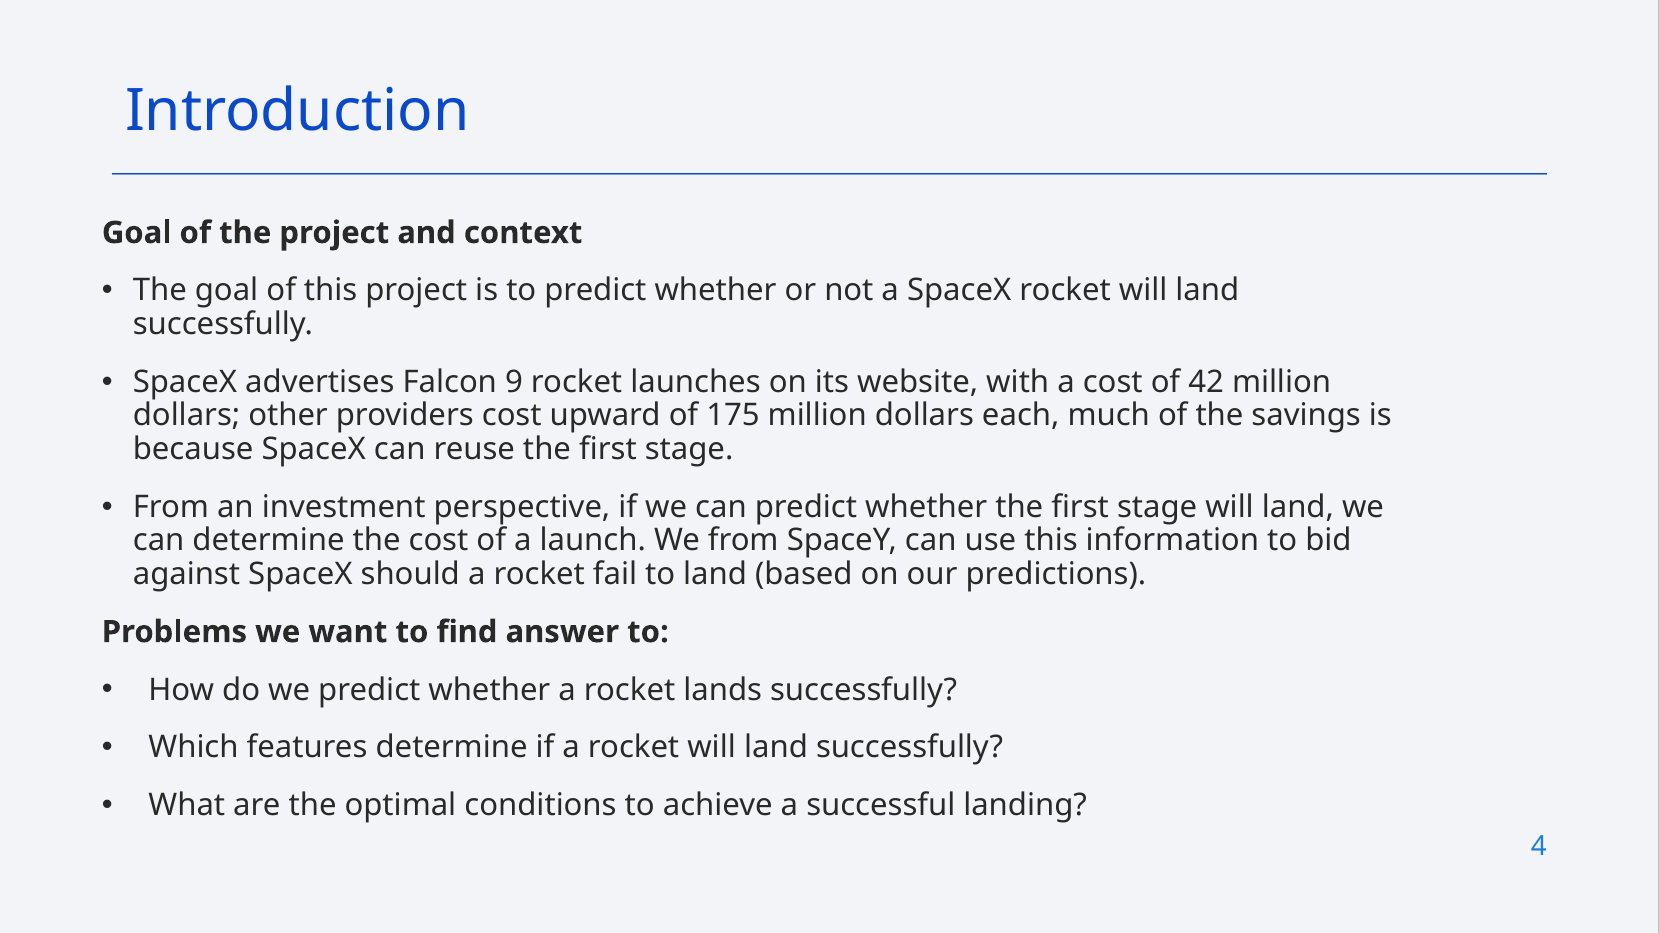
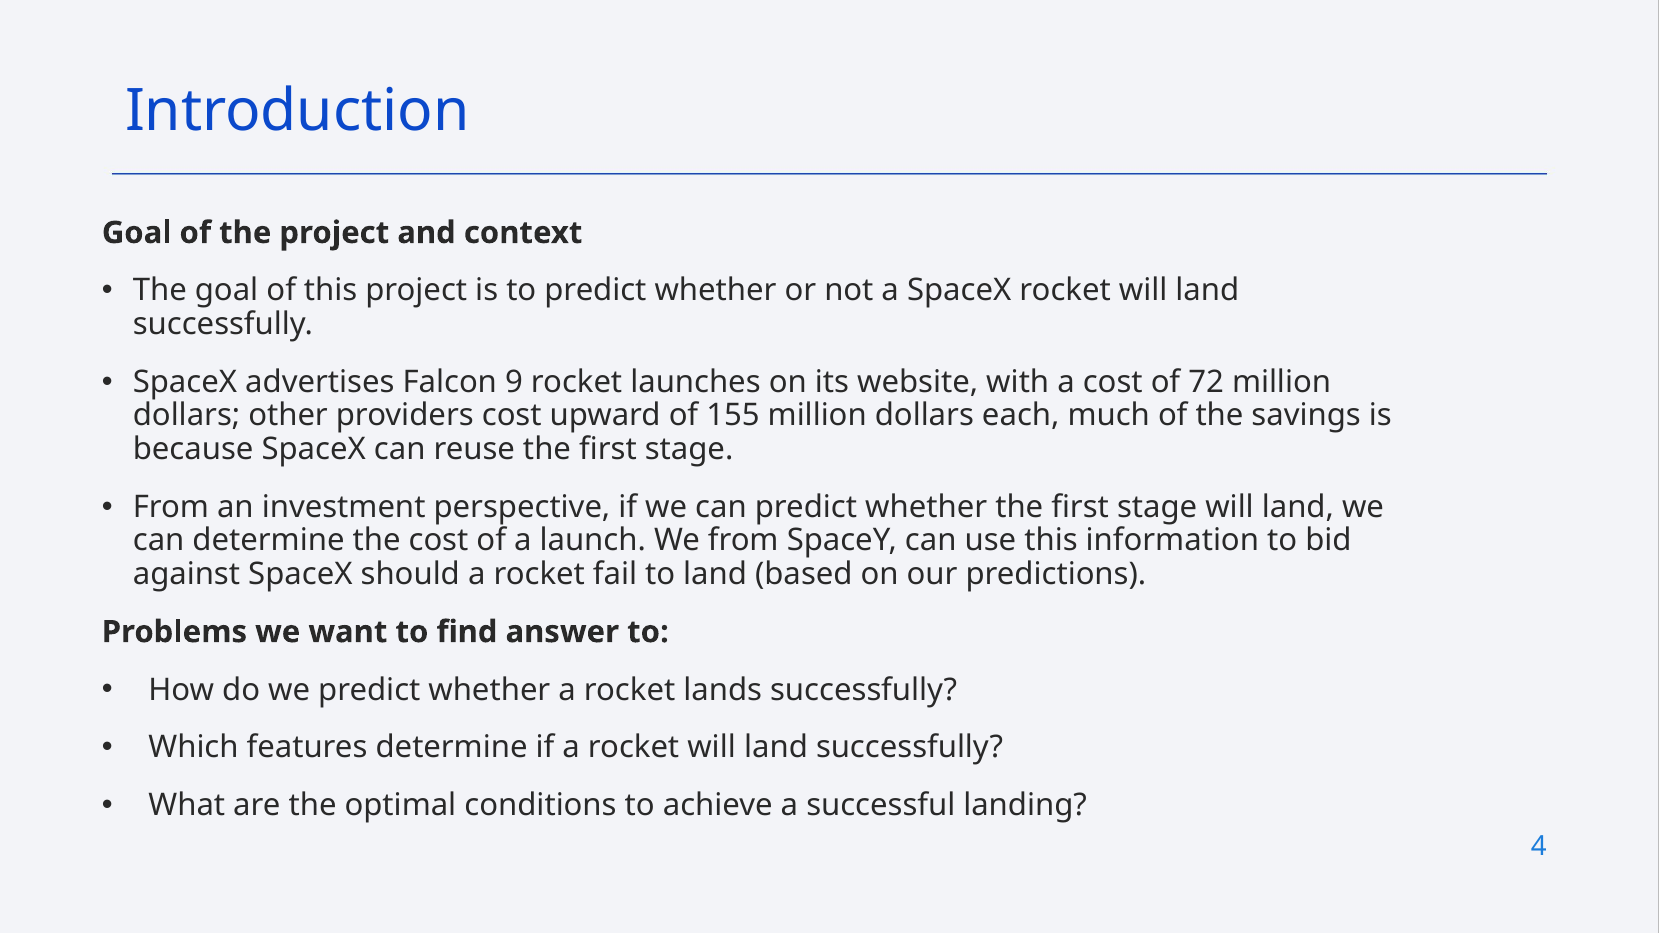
42: 42 -> 72
175: 175 -> 155
